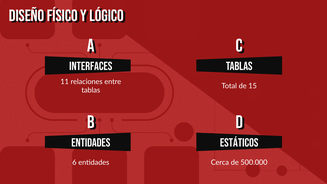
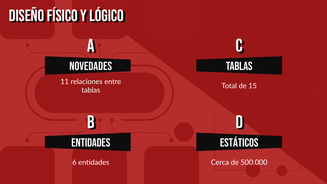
interfaces: interfaces -> novedades
